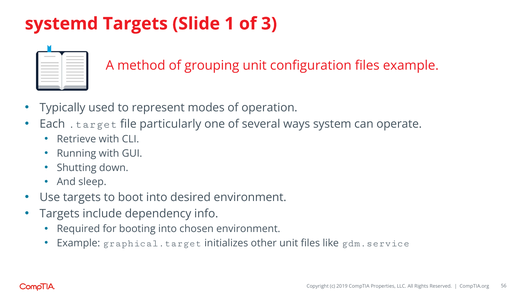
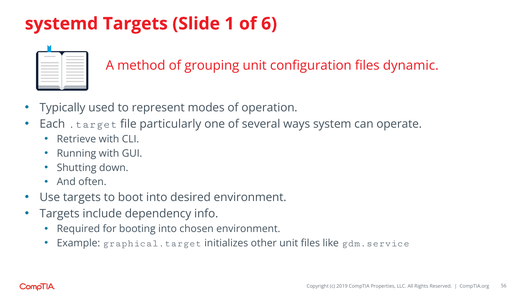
3: 3 -> 6
files example: example -> dynamic
sleep: sleep -> often
